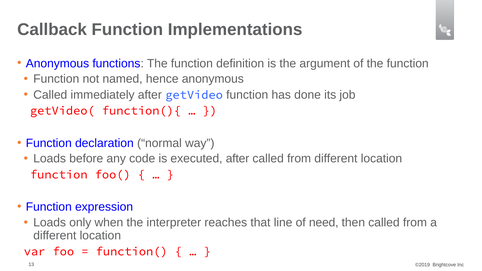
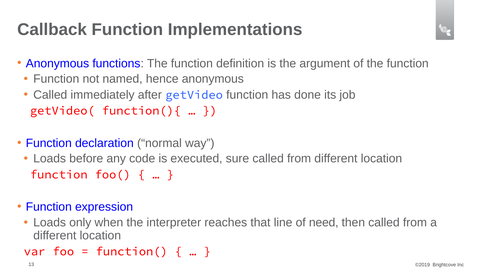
executed after: after -> sure
